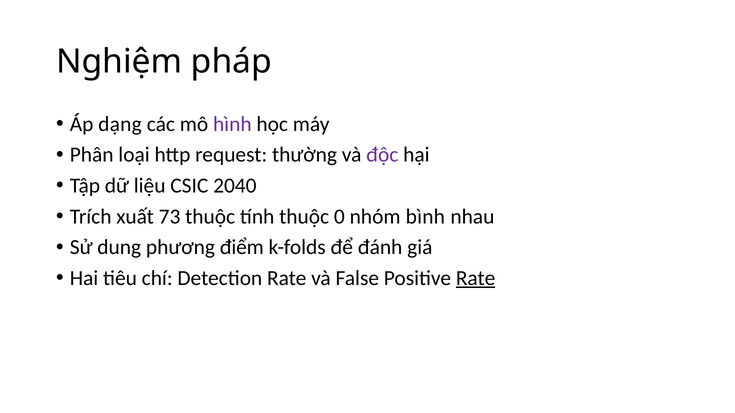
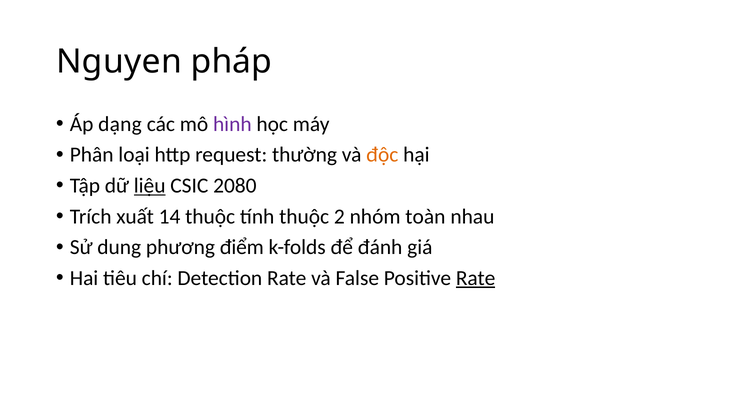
Nghiệm: Nghiệm -> Nguyen
độc colour: purple -> orange
liệu underline: none -> present
2040: 2040 -> 2080
73: 73 -> 14
0: 0 -> 2
bình: bình -> toàn
